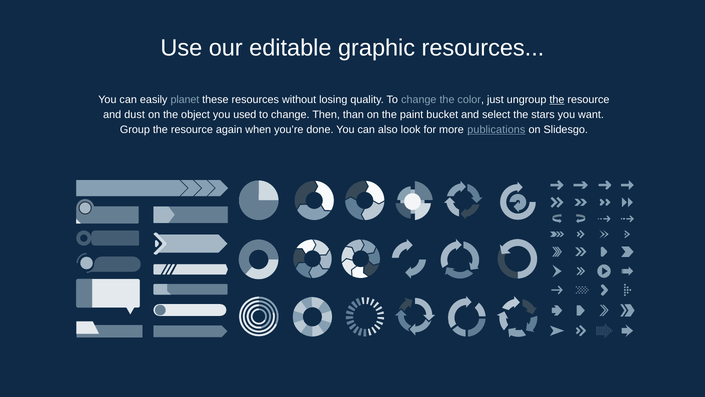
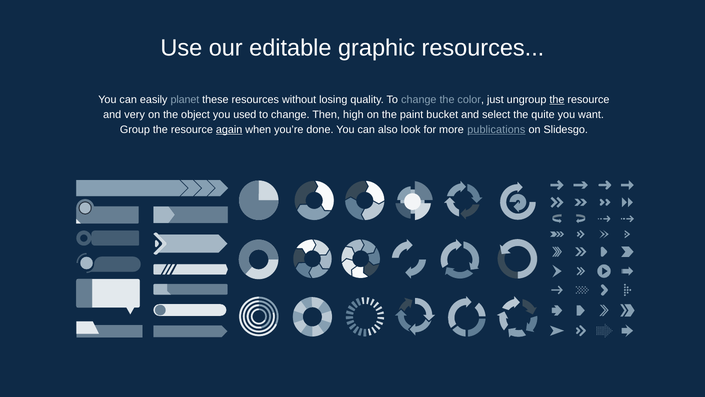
dust: dust -> very
than: than -> high
stars: stars -> quite
again underline: none -> present
